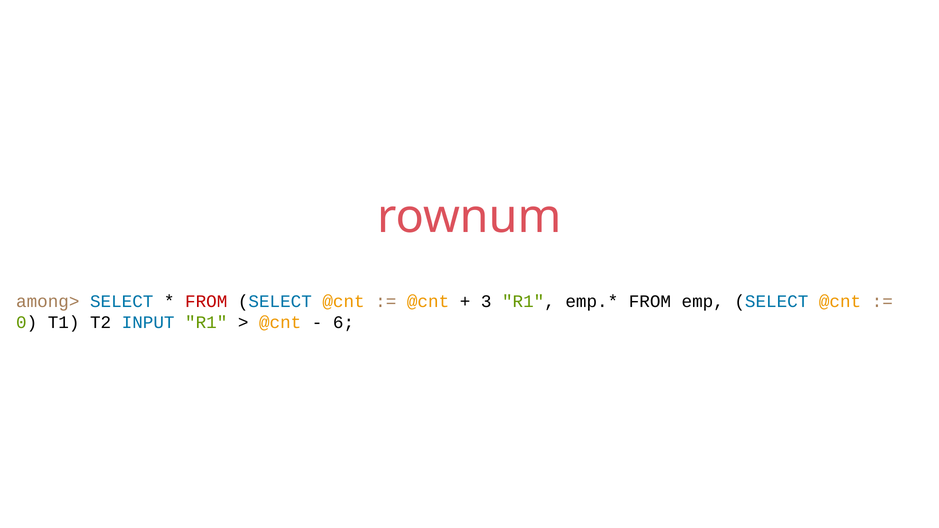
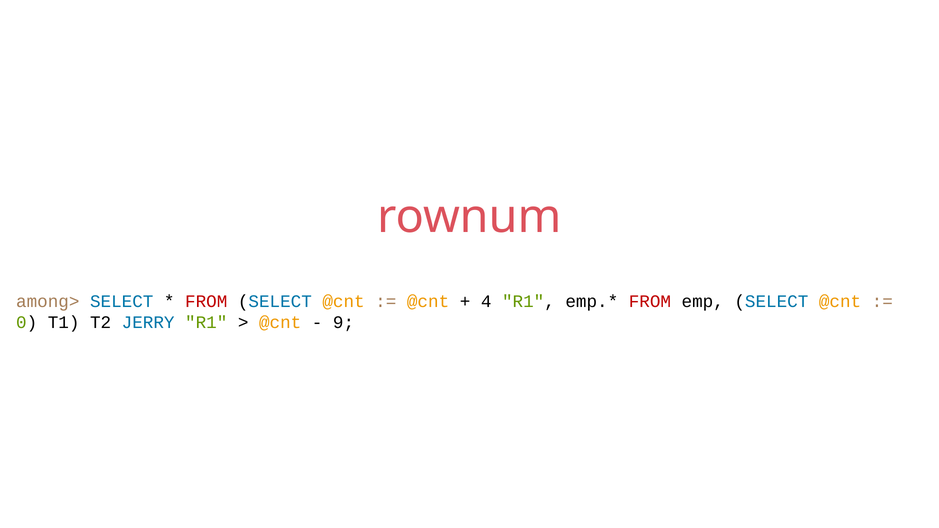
3: 3 -> 4
FROM at (650, 302) colour: black -> red
INPUT: INPUT -> JERRY
6: 6 -> 9
